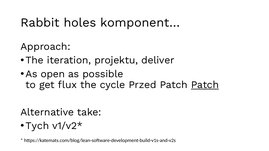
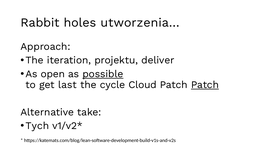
komponent…: komponent… -> utworzenia…
possible underline: none -> present
flux: flux -> last
Przed: Przed -> Cloud
